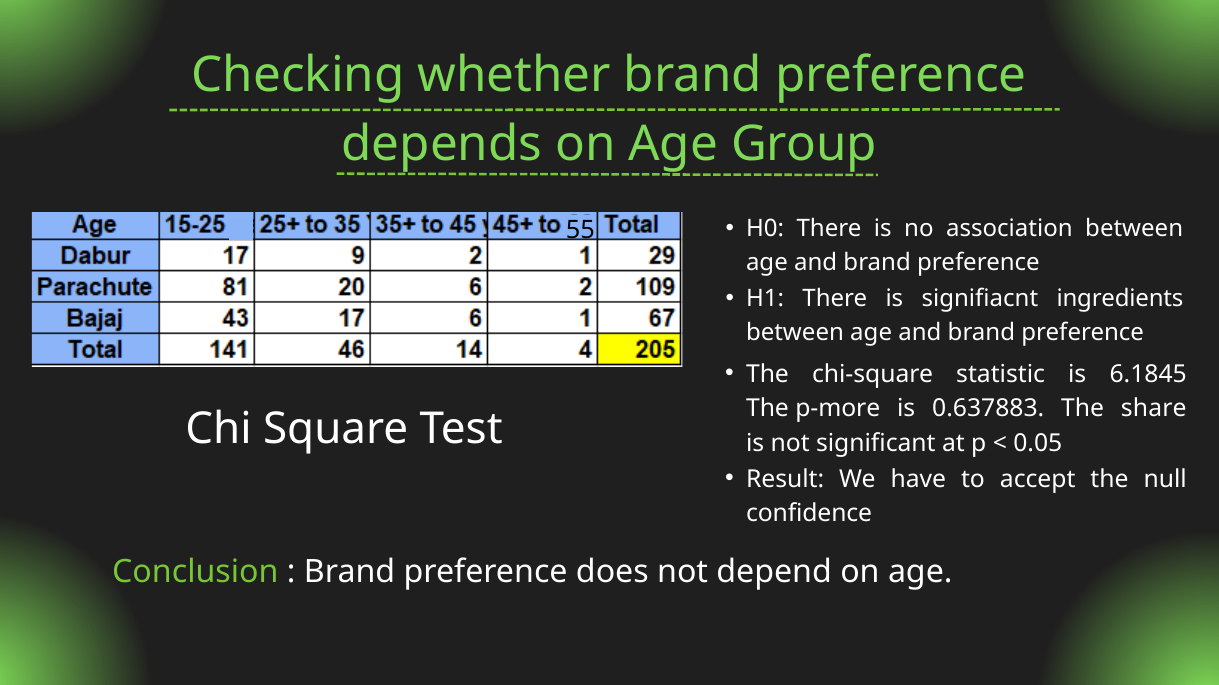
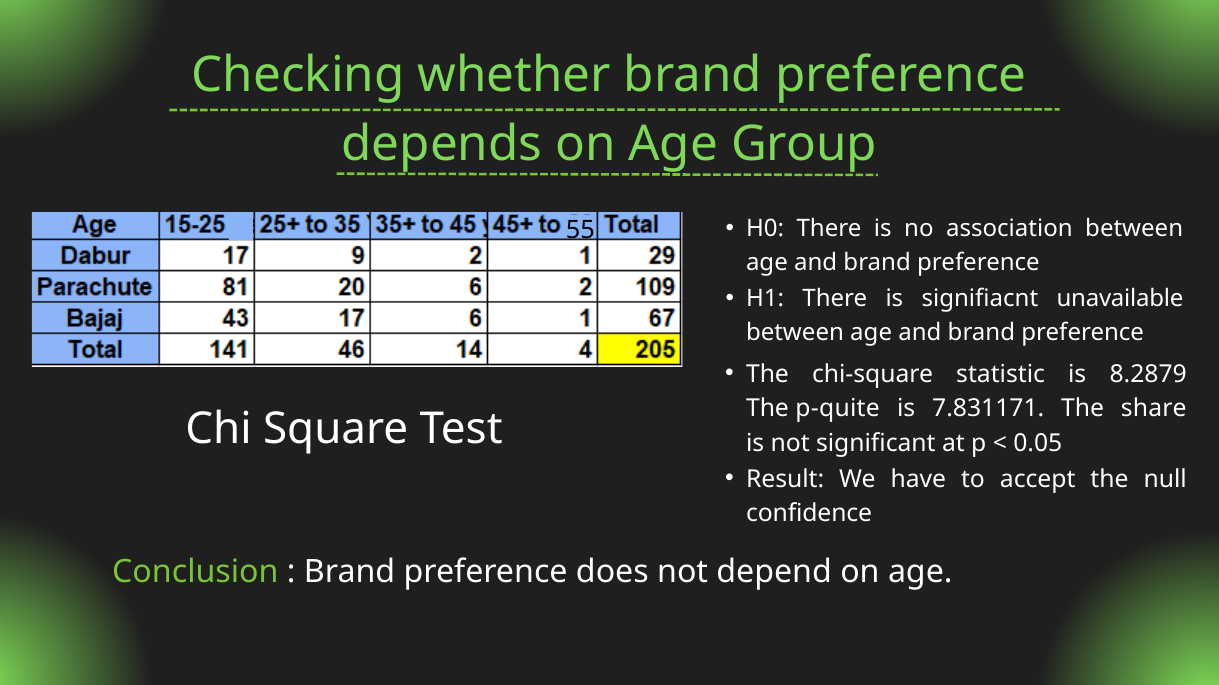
ingredients: ingredients -> unavailable
6.1845: 6.1845 -> 8.2879
p-more: p-more -> p-quite
0.637883: 0.637883 -> 7.831171
